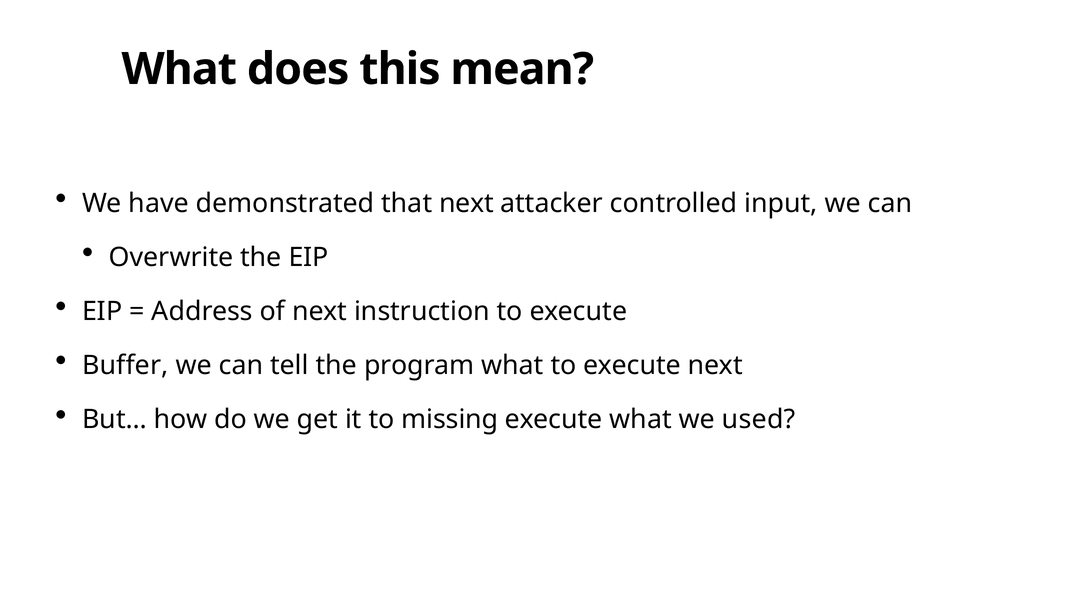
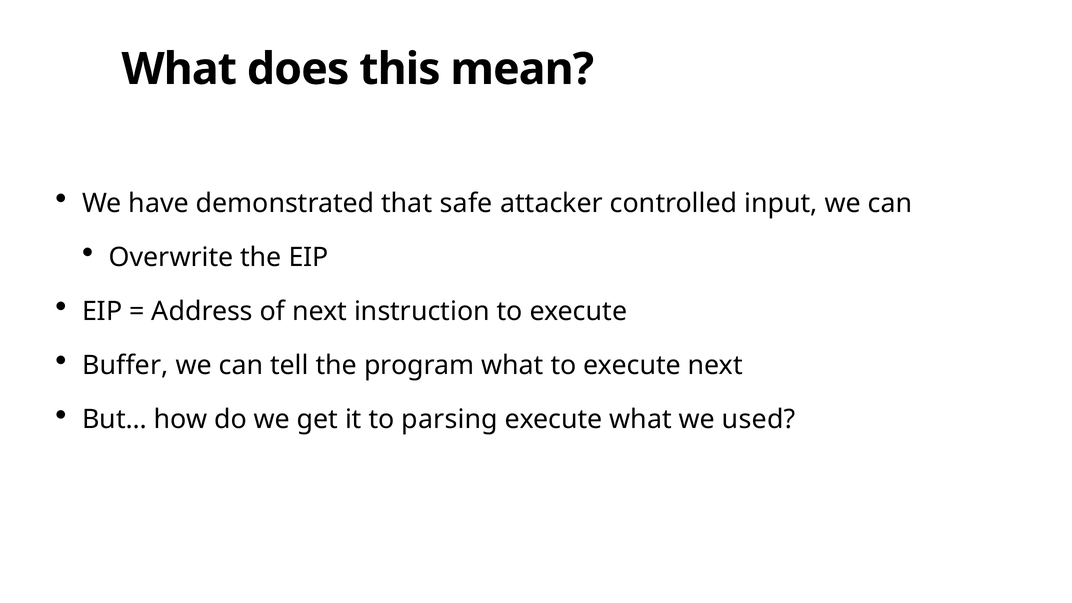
that next: next -> safe
missing: missing -> parsing
